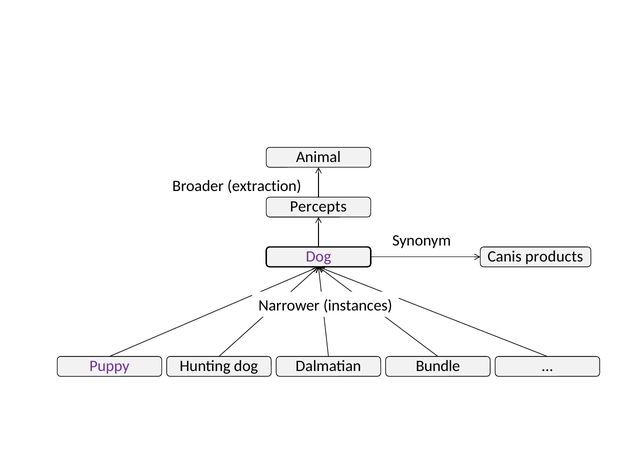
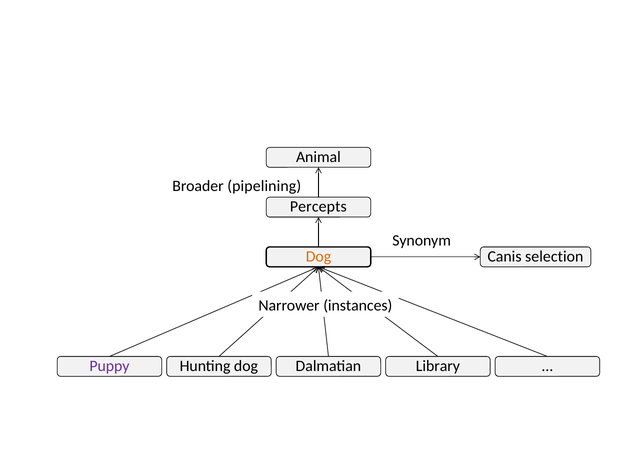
extraction: extraction -> pipelining
Dog at (318, 256) colour: purple -> orange
products: products -> selection
Bundle: Bundle -> Library
